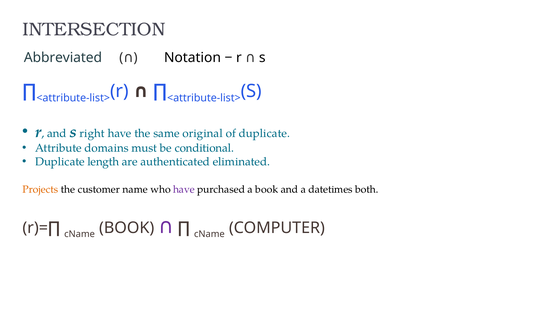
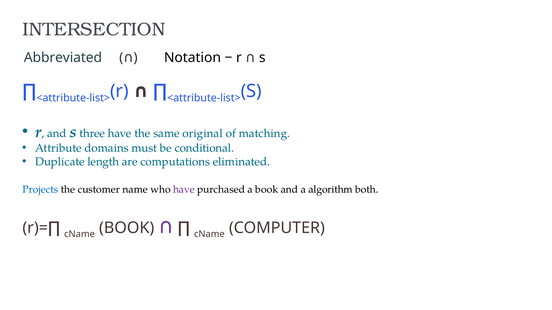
right: right -> three
of duplicate: duplicate -> matching
authenticated: authenticated -> computations
Projects colour: orange -> blue
datetimes: datetimes -> algorithm
